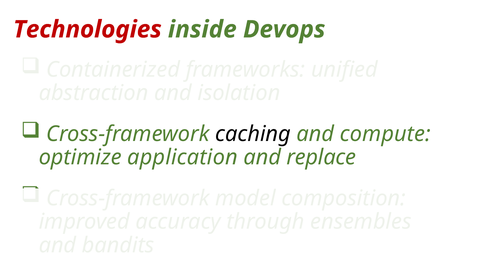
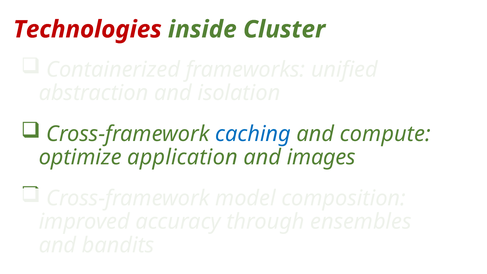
Devops: Devops -> Cluster
caching colour: black -> blue
replace: replace -> images
